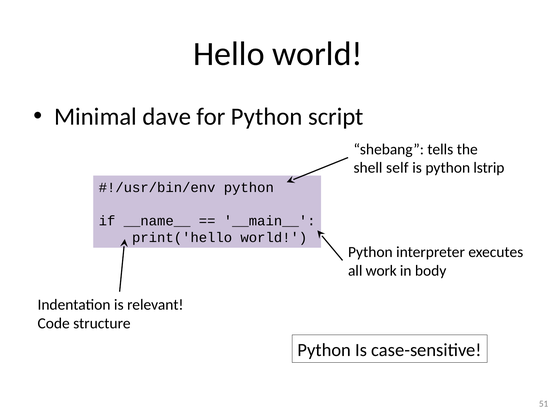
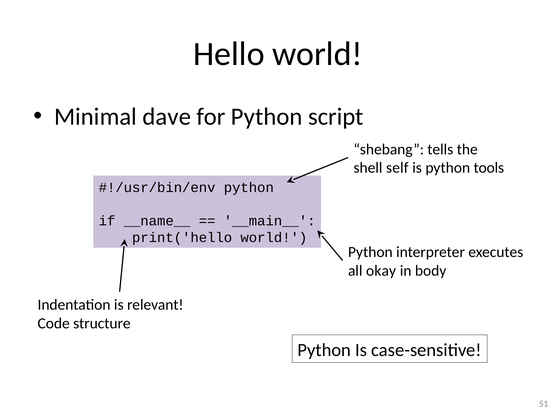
lstrip: lstrip -> tools
work: work -> okay
